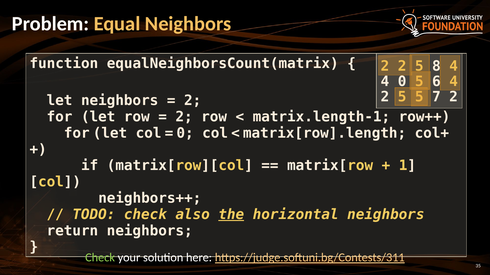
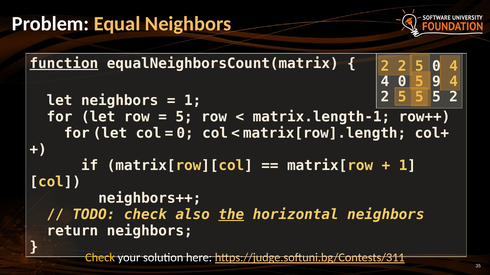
function underline: none -> present
8 at (436, 66): 8 -> 0
6: 6 -> 9
7 at (436, 97): 7 -> 5
2 at (193, 101): 2 -> 1
2 at (184, 117): 2 -> 5
Check at (100, 258) colour: light green -> yellow
